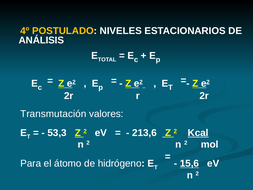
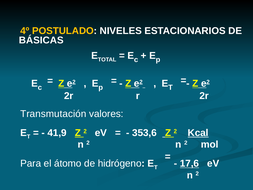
ANÁLISIS: ANÁLISIS -> BÁSICAS
53,3: 53,3 -> 41,9
213,6: 213,6 -> 353,6
15,6: 15,6 -> 17,6
